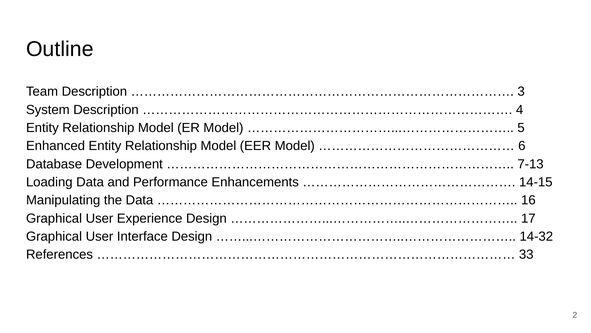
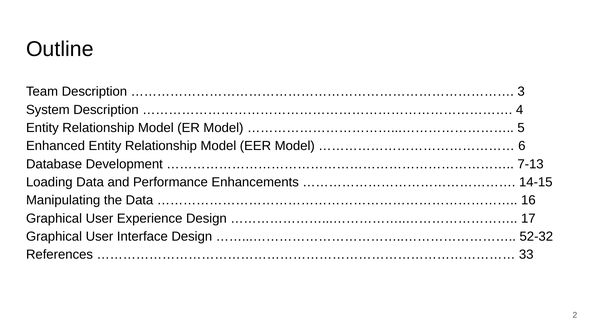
14-32: 14-32 -> 52-32
